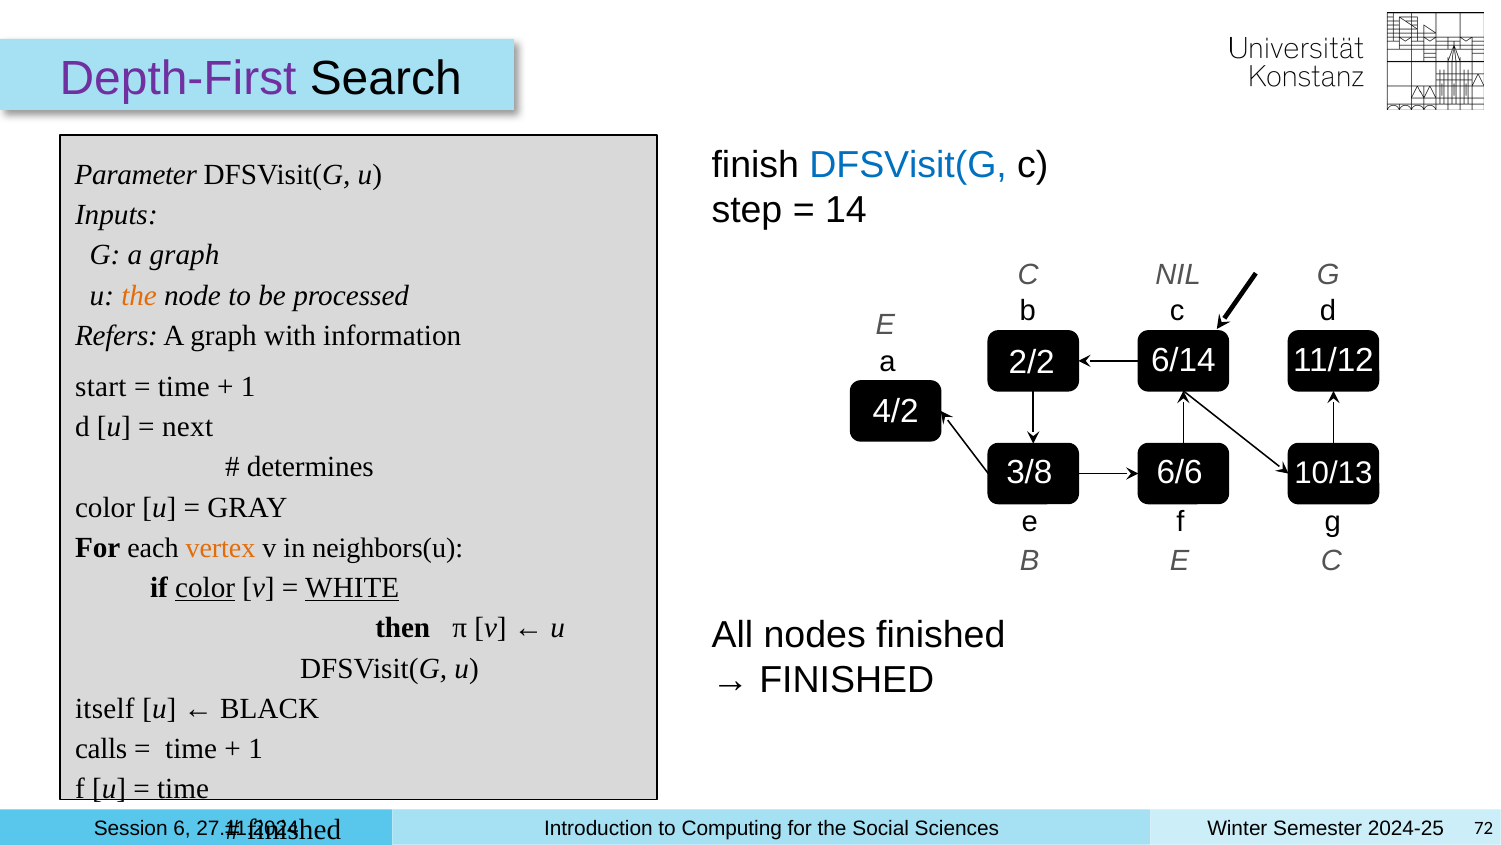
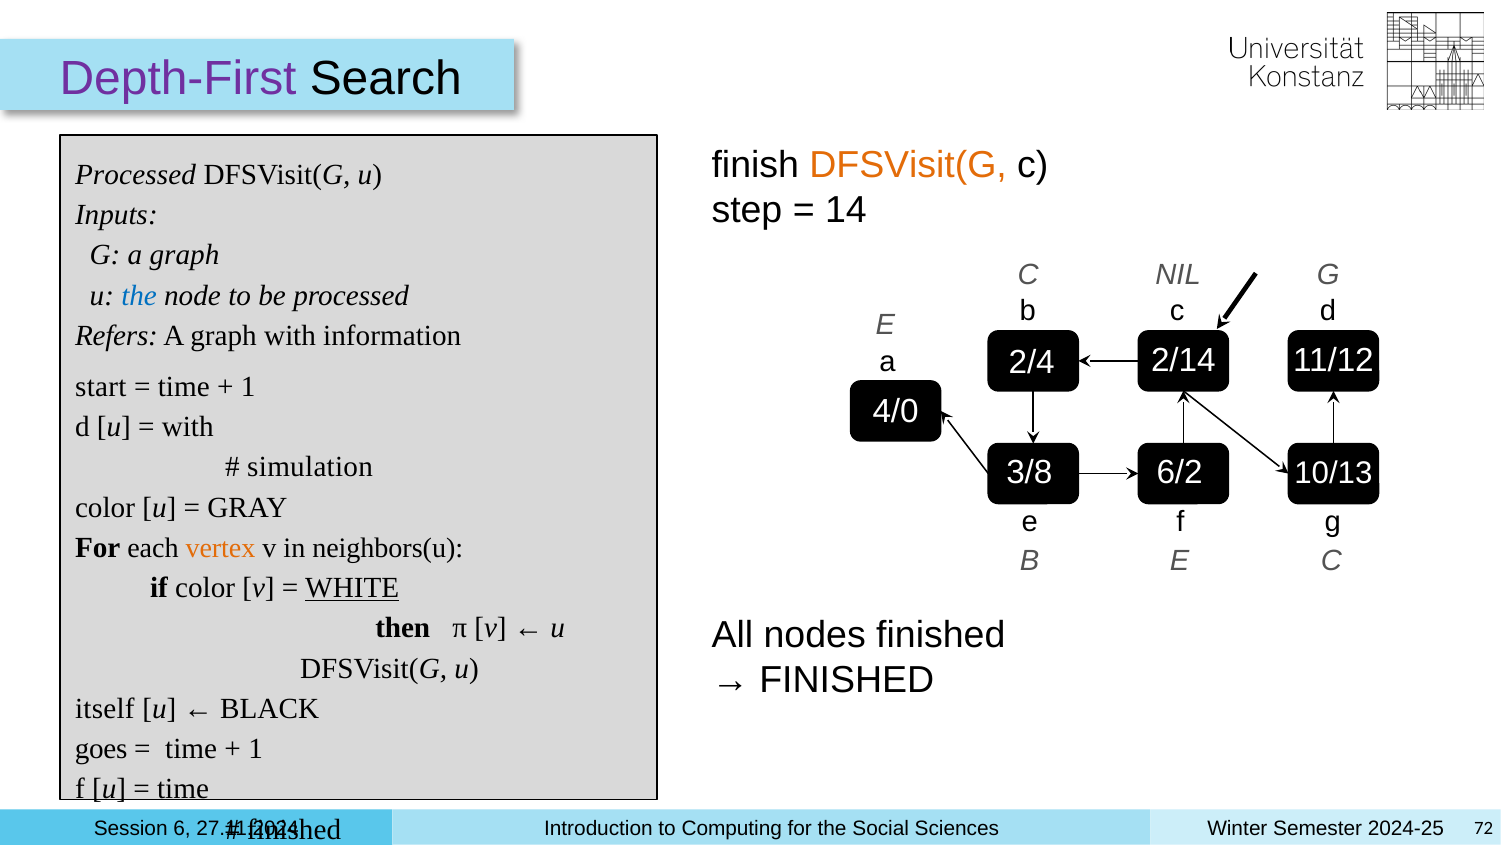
DFSVisit(G at (908, 165) colour: blue -> orange
Parameter at (136, 175): Parameter -> Processed
the at (139, 295) colour: orange -> blue
6/14: 6/14 -> 2/14
2/2: 2/2 -> 2/4
4/2: 4/2 -> 4/0
next at (188, 426): next -> with
determines: determines -> simulation
6/6: 6/6 -> 6/2
color at (205, 587) underline: present -> none
calls: calls -> goes
